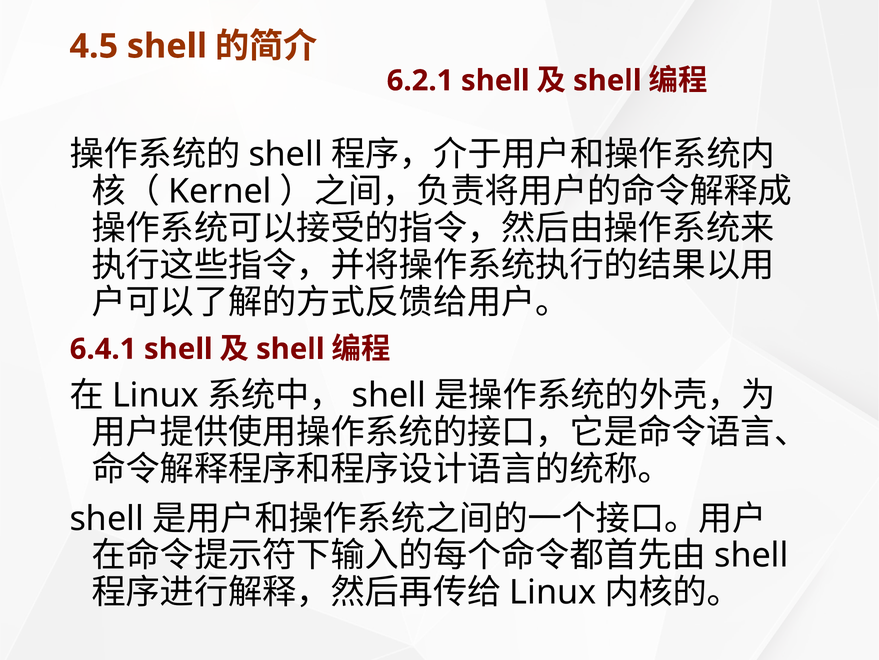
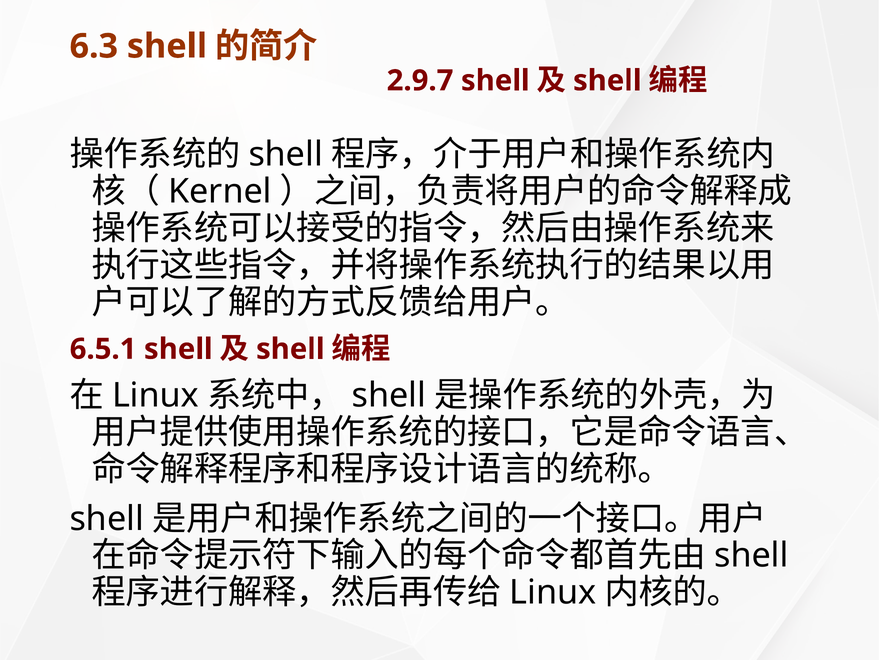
4.5: 4.5 -> 6.3
6.2.1: 6.2.1 -> 2.9.7
6.4.1: 6.4.1 -> 6.5.1
